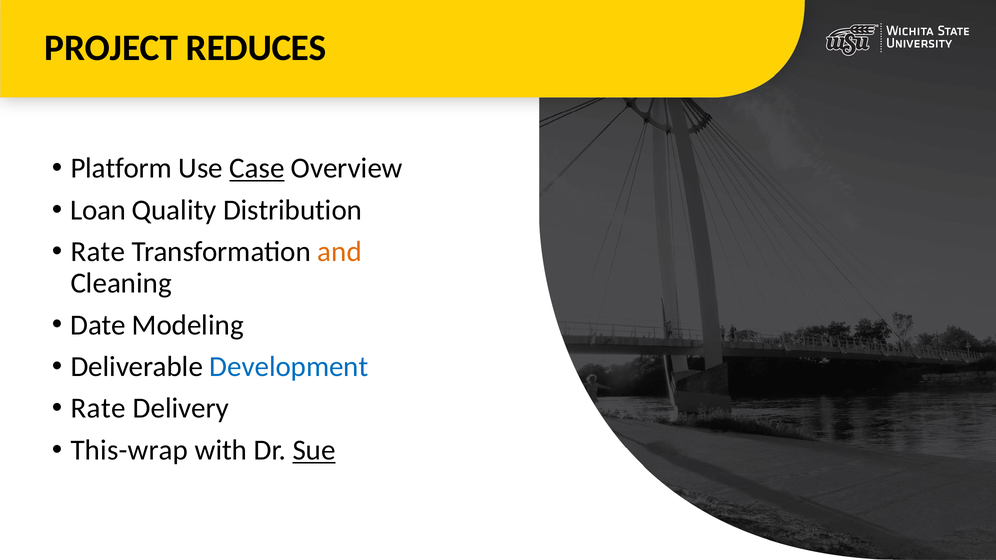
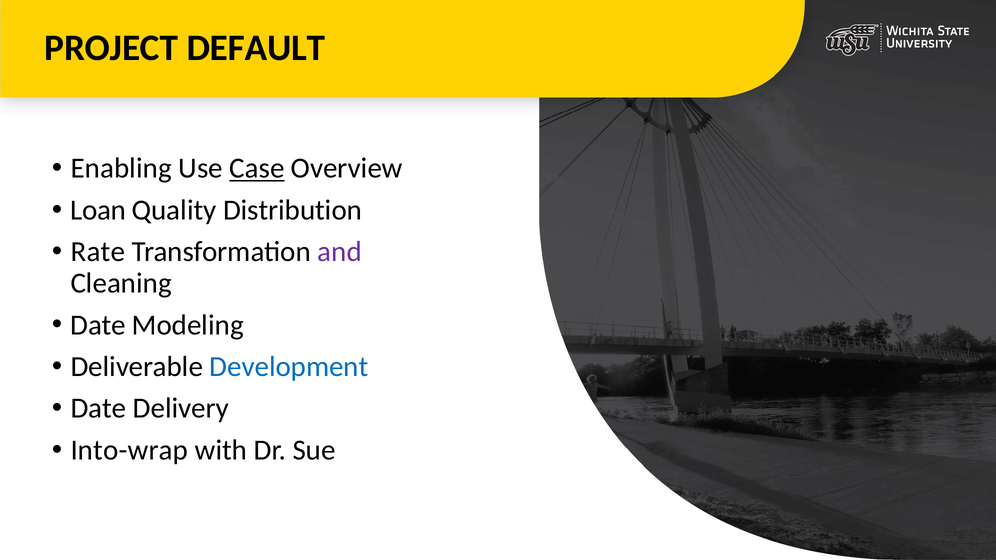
REDUCES: REDUCES -> DEFAULT
Platform: Platform -> Enabling
and colour: orange -> purple
Rate at (98, 409): Rate -> Date
This-wrap: This-wrap -> Into-wrap
Sue underline: present -> none
